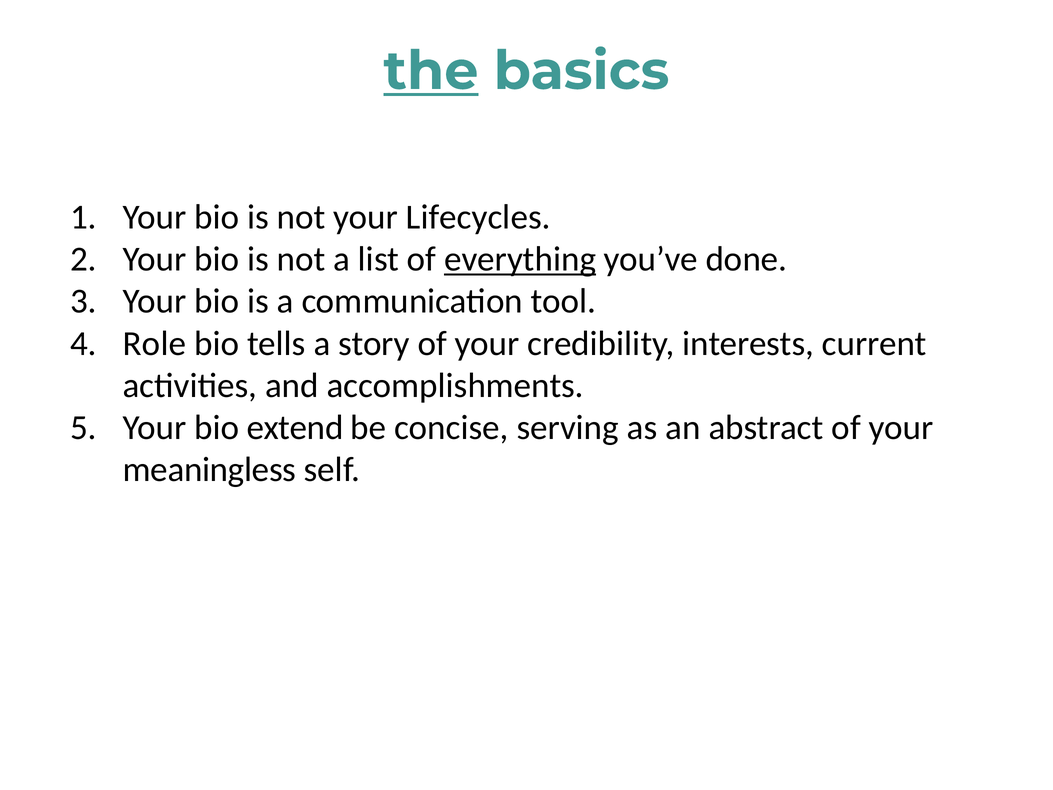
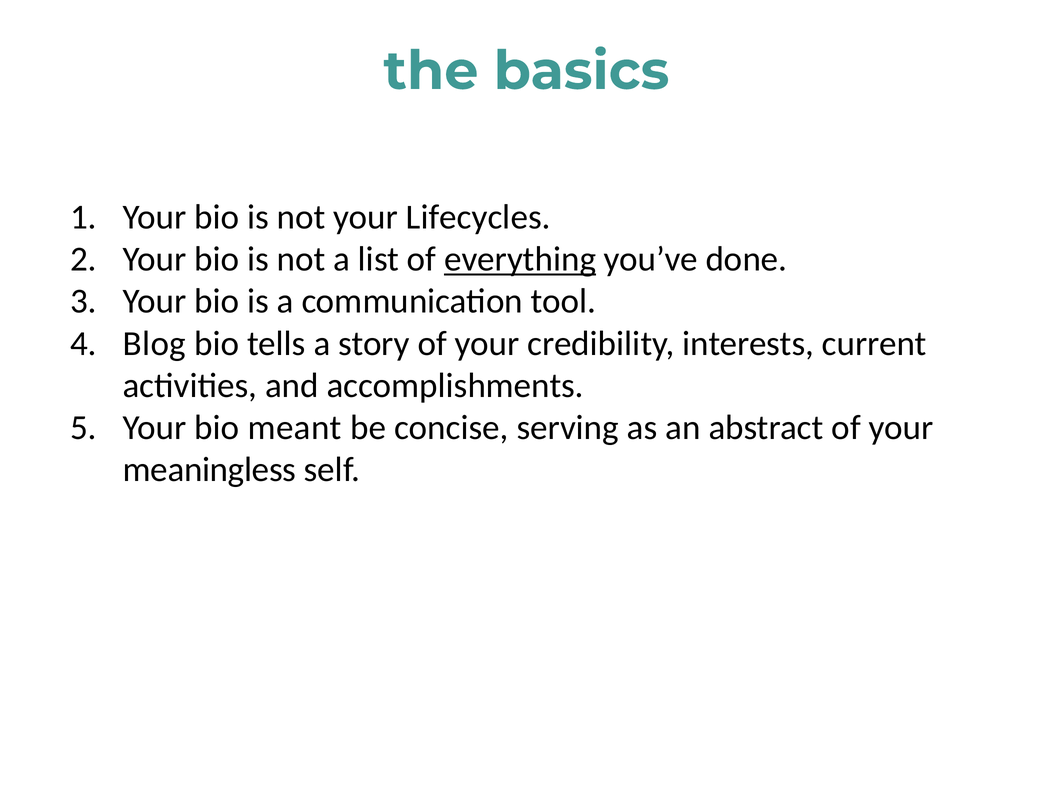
the underline: present -> none
Role: Role -> Blog
extend: extend -> meant
